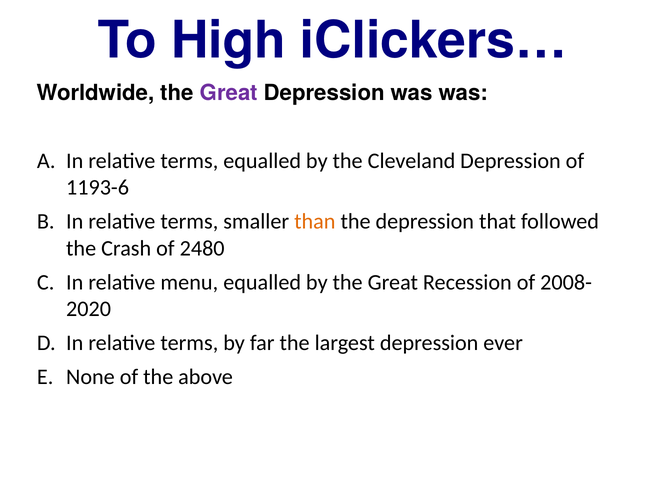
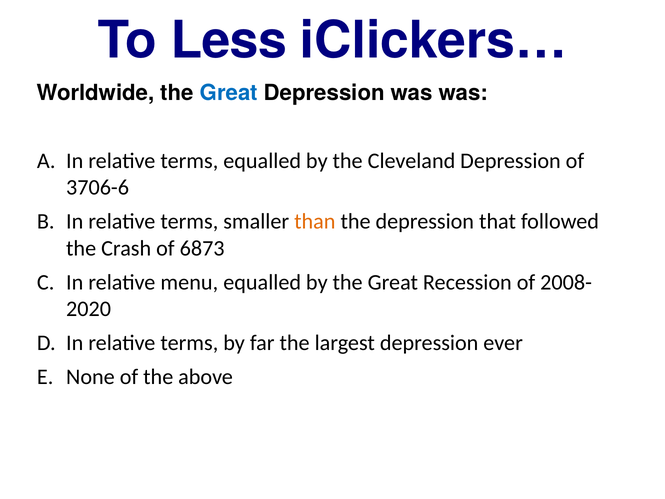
High: High -> Less
Great at (229, 93) colour: purple -> blue
1193-6: 1193-6 -> 3706-6
2480: 2480 -> 6873
